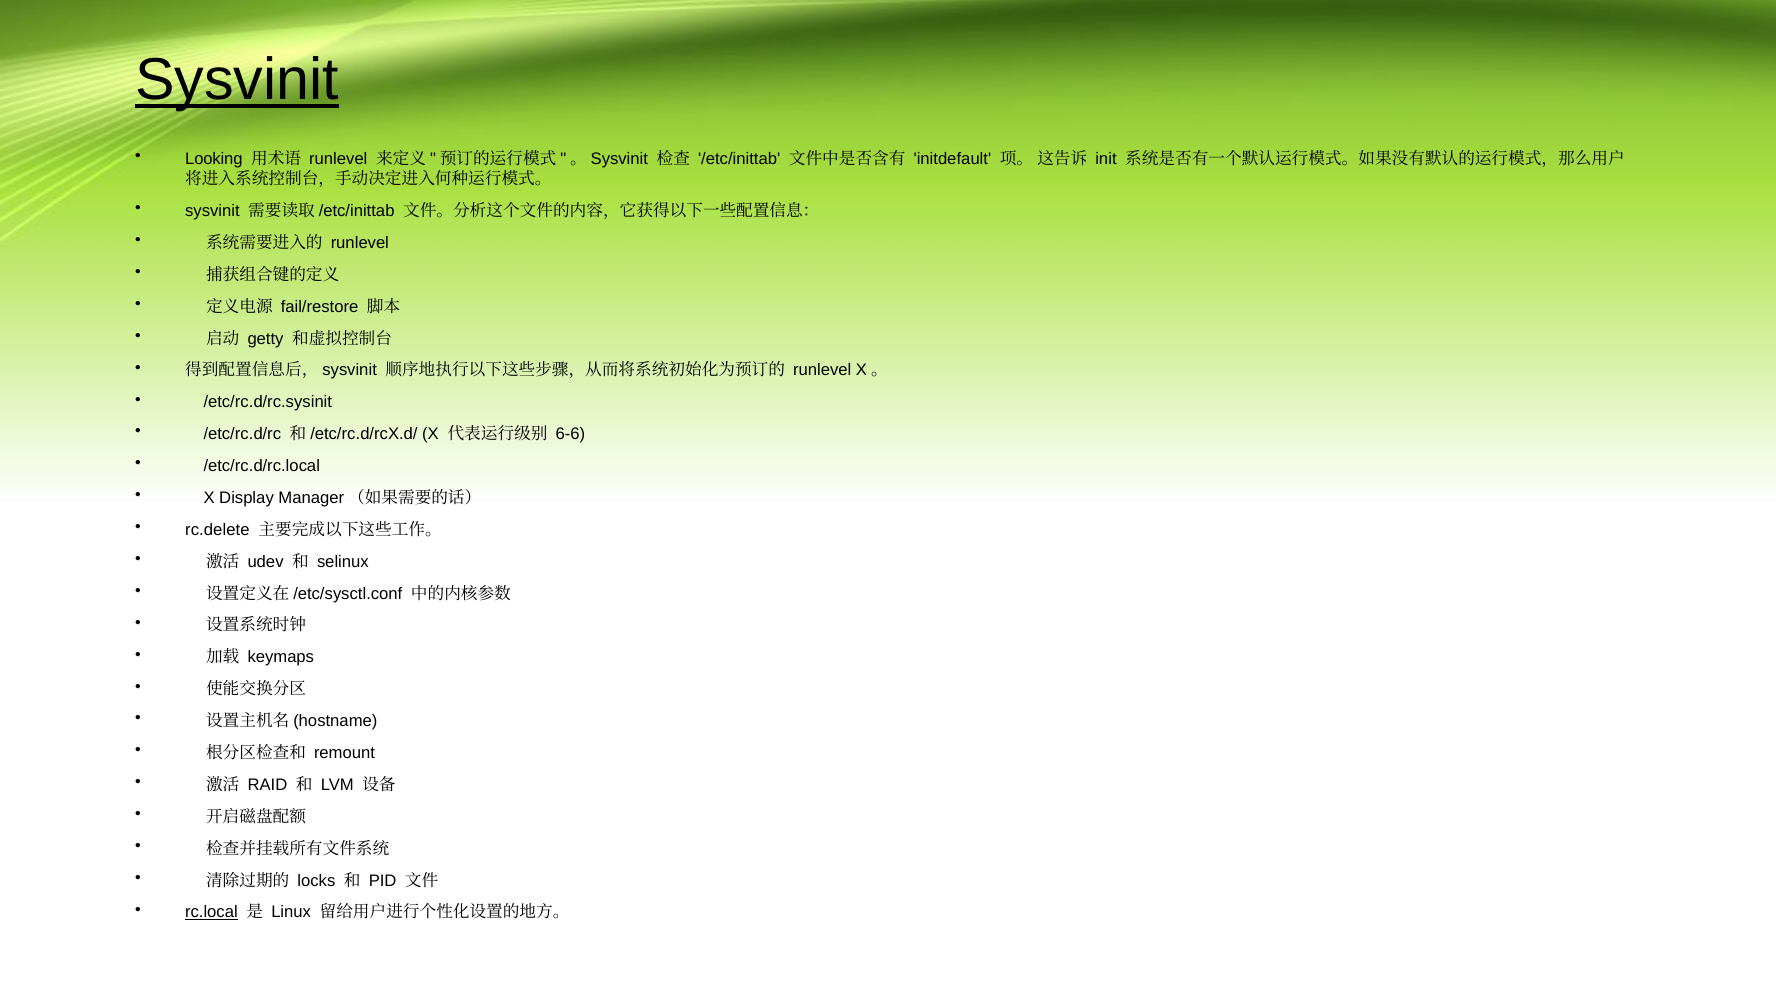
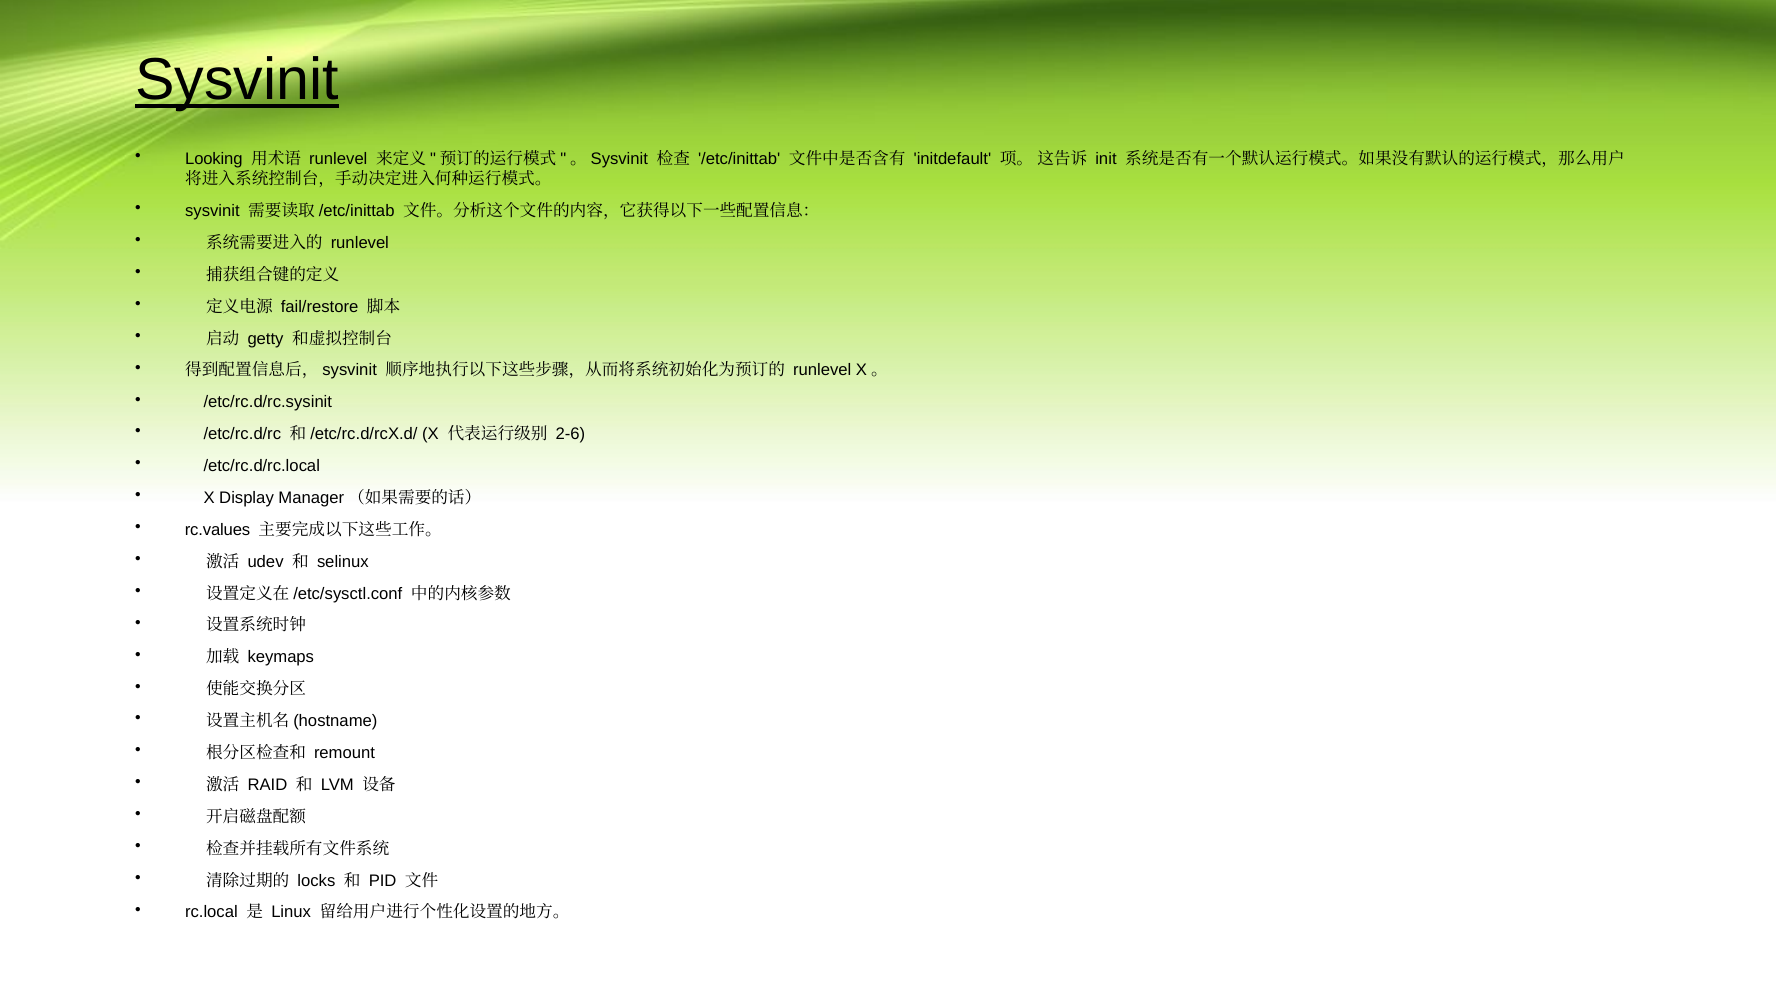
6-6: 6-6 -> 2-6
rc.delete: rc.delete -> rc.values
rc.local underline: present -> none
